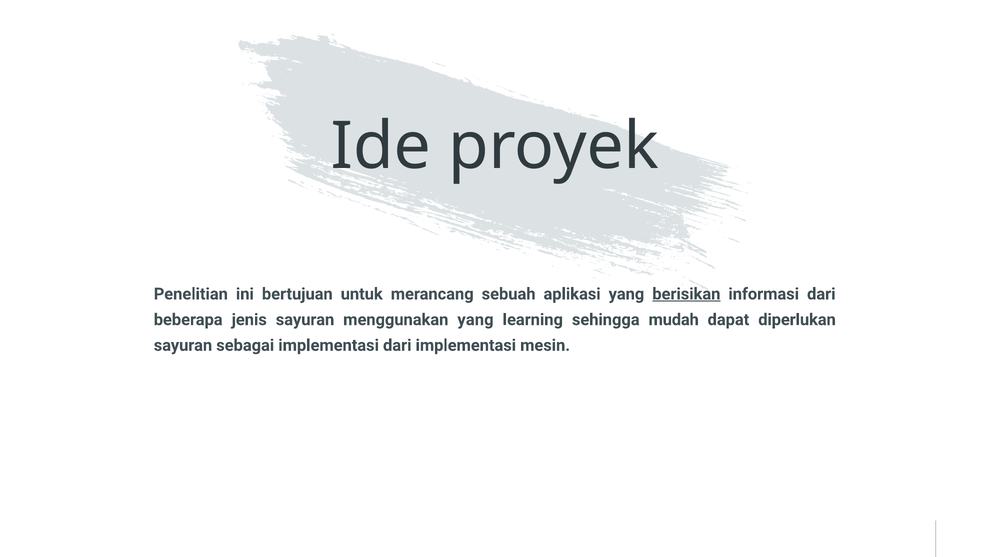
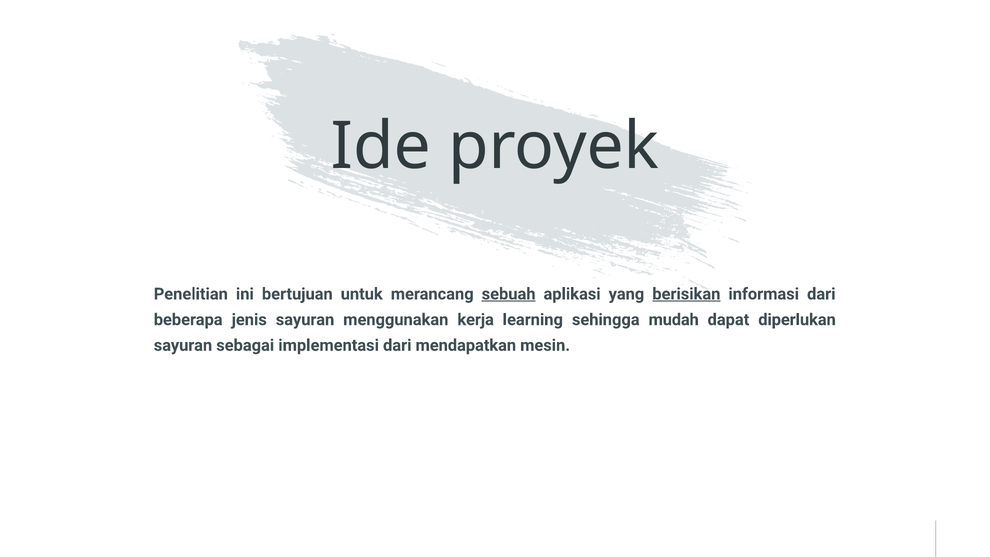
sebuah underline: none -> present
menggunakan yang: yang -> kerja
dari implementasi: implementasi -> mendapatkan
